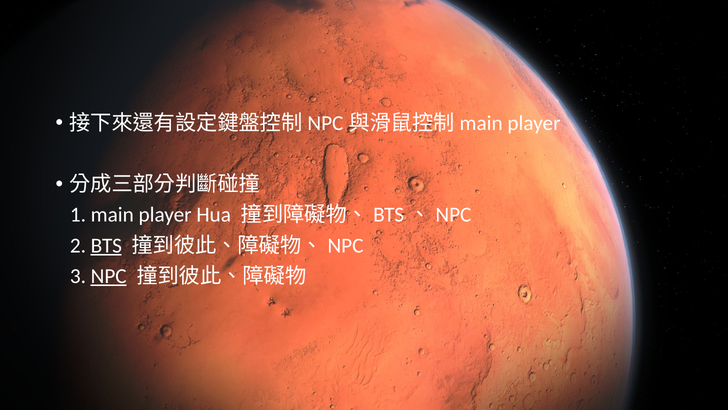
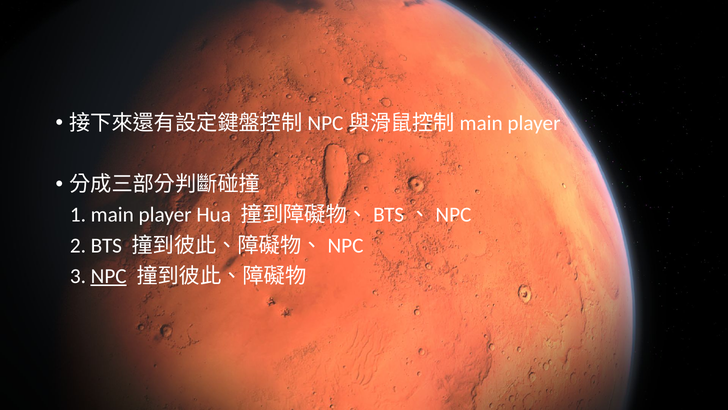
BTS underline: present -> none
